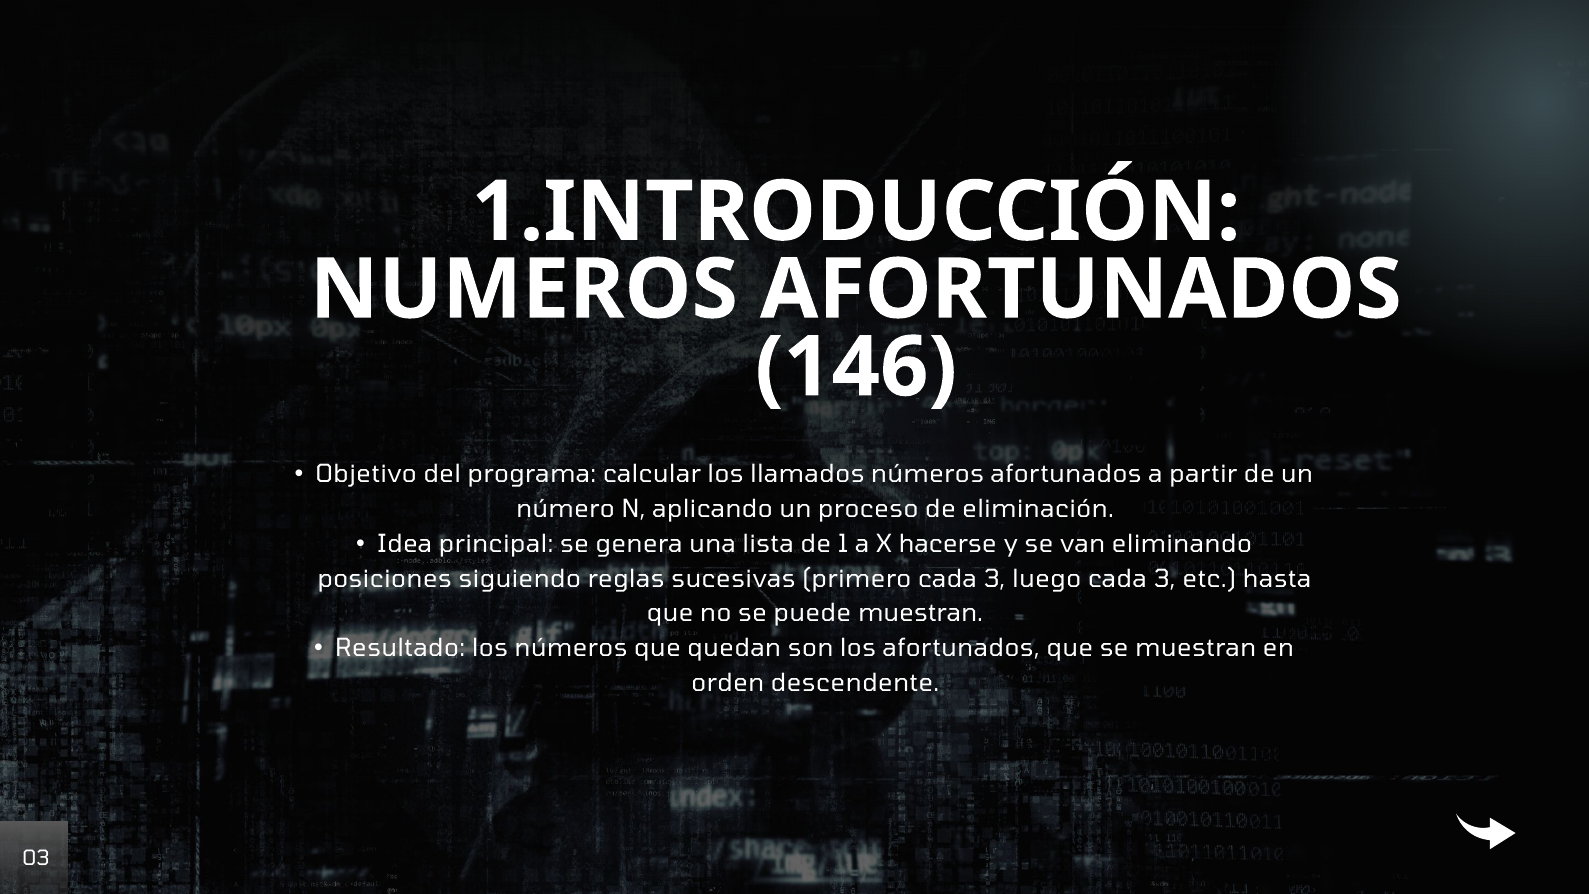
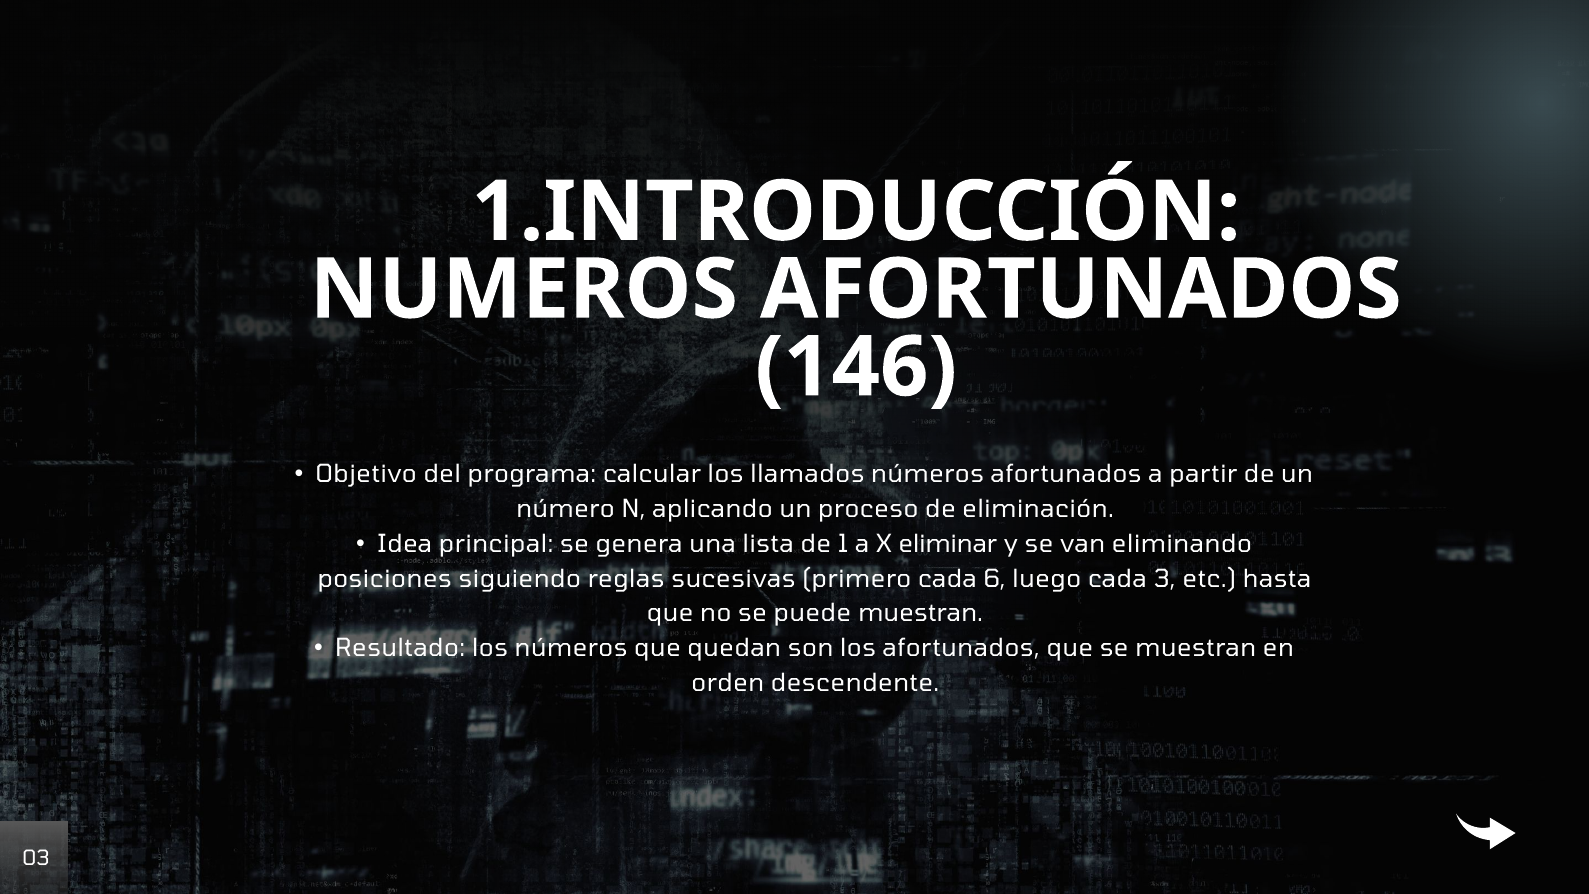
hacerse: hacerse -> eliminar
primero cada 3: 3 -> 6
